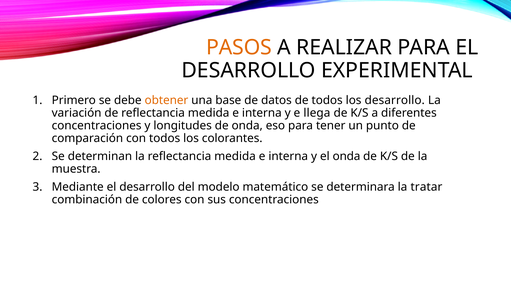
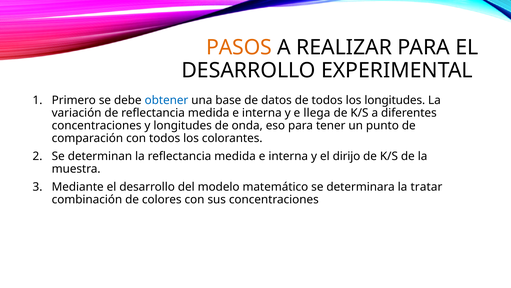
obtener colour: orange -> blue
los desarrollo: desarrollo -> longitudes
el onda: onda -> dirijo
